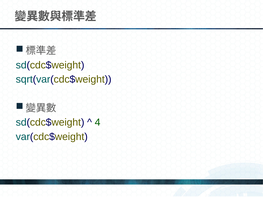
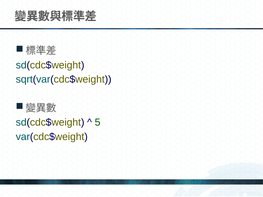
4: 4 -> 5
